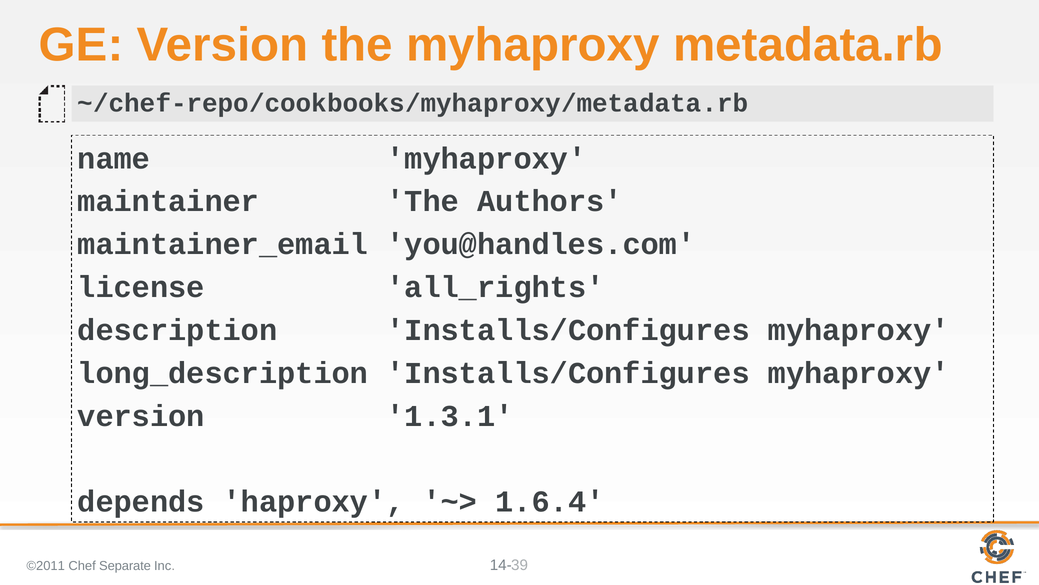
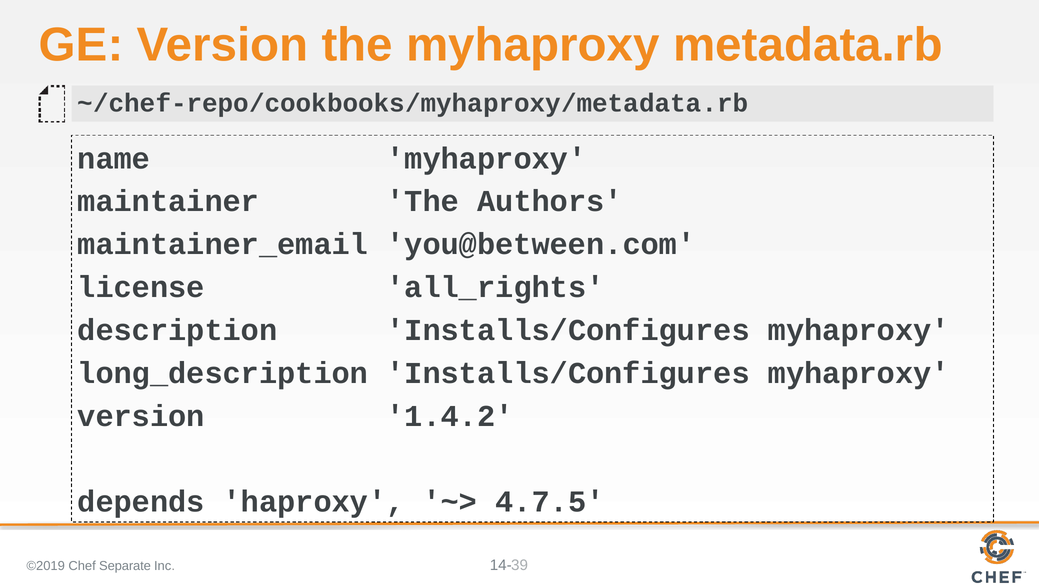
you@handles.com: you@handles.com -> you@between.com
1.3.1: 1.3.1 -> 1.4.2
1.6.4: 1.6.4 -> 4.7.5
©2011: ©2011 -> ©2019
